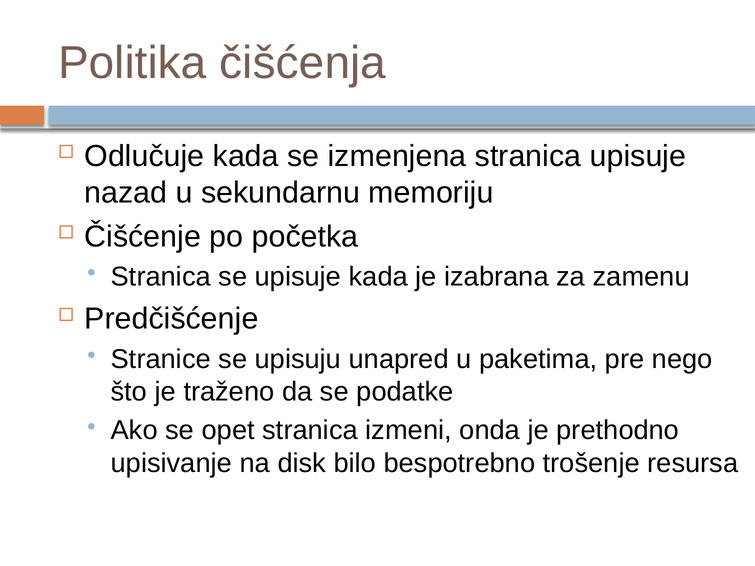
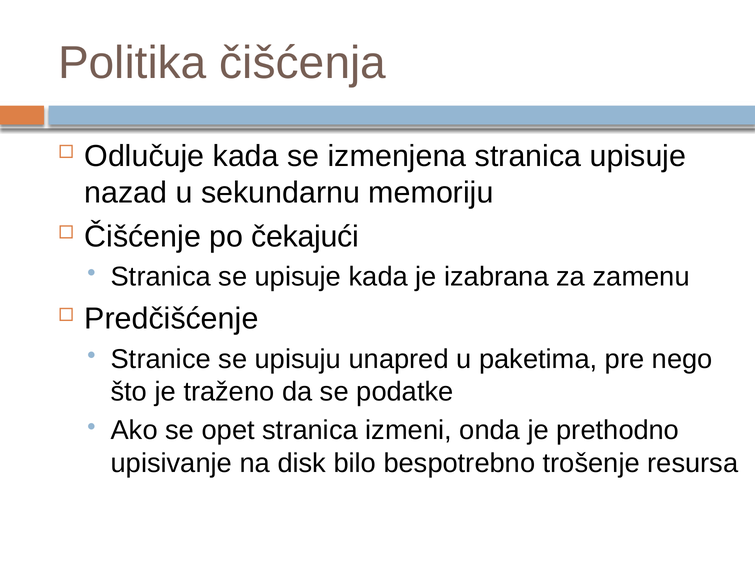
početka: početka -> čekajući
